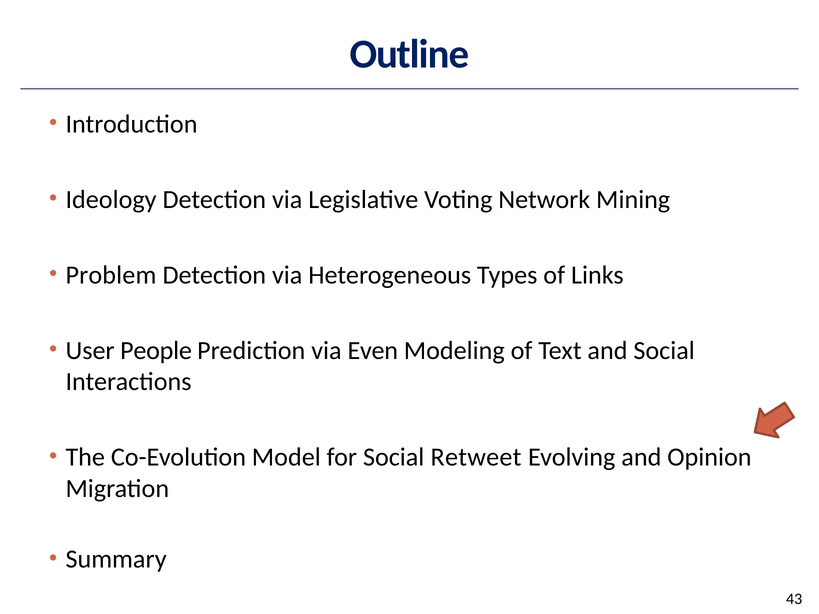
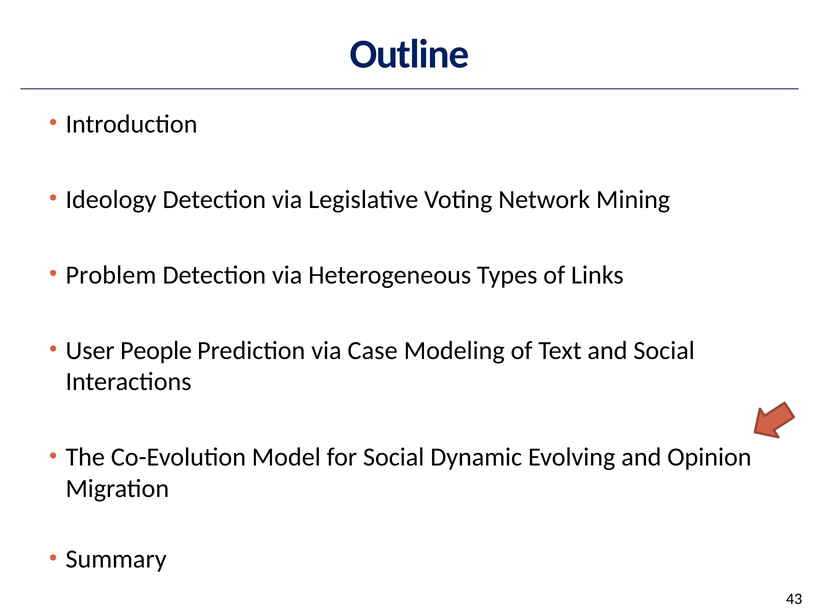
Even: Even -> Case
Retweet: Retweet -> Dynamic
